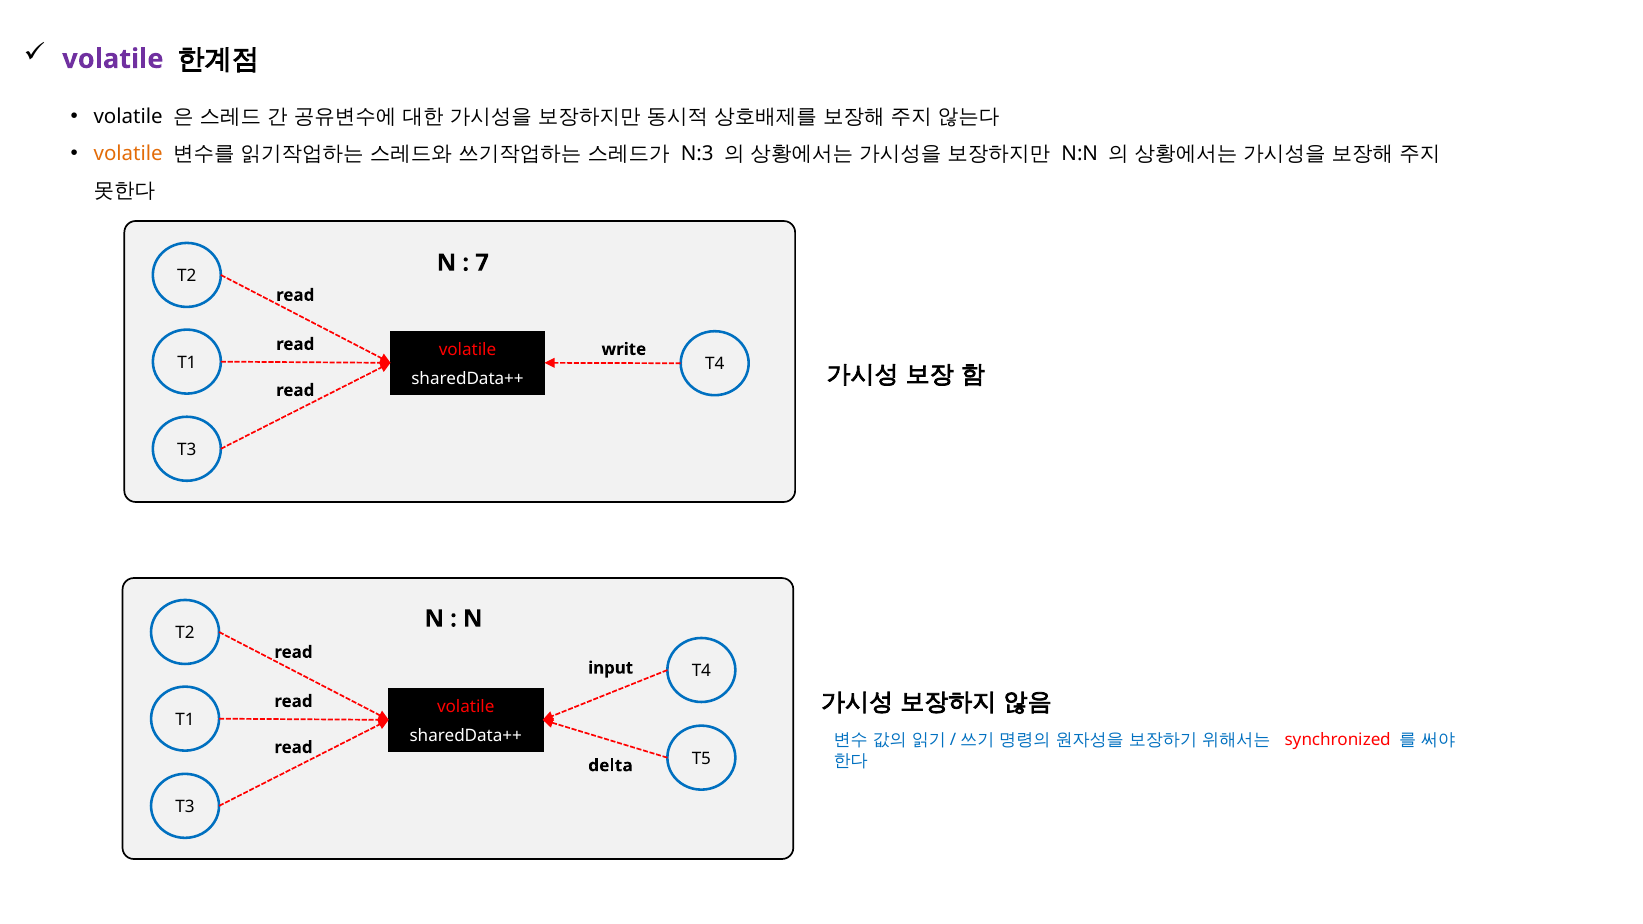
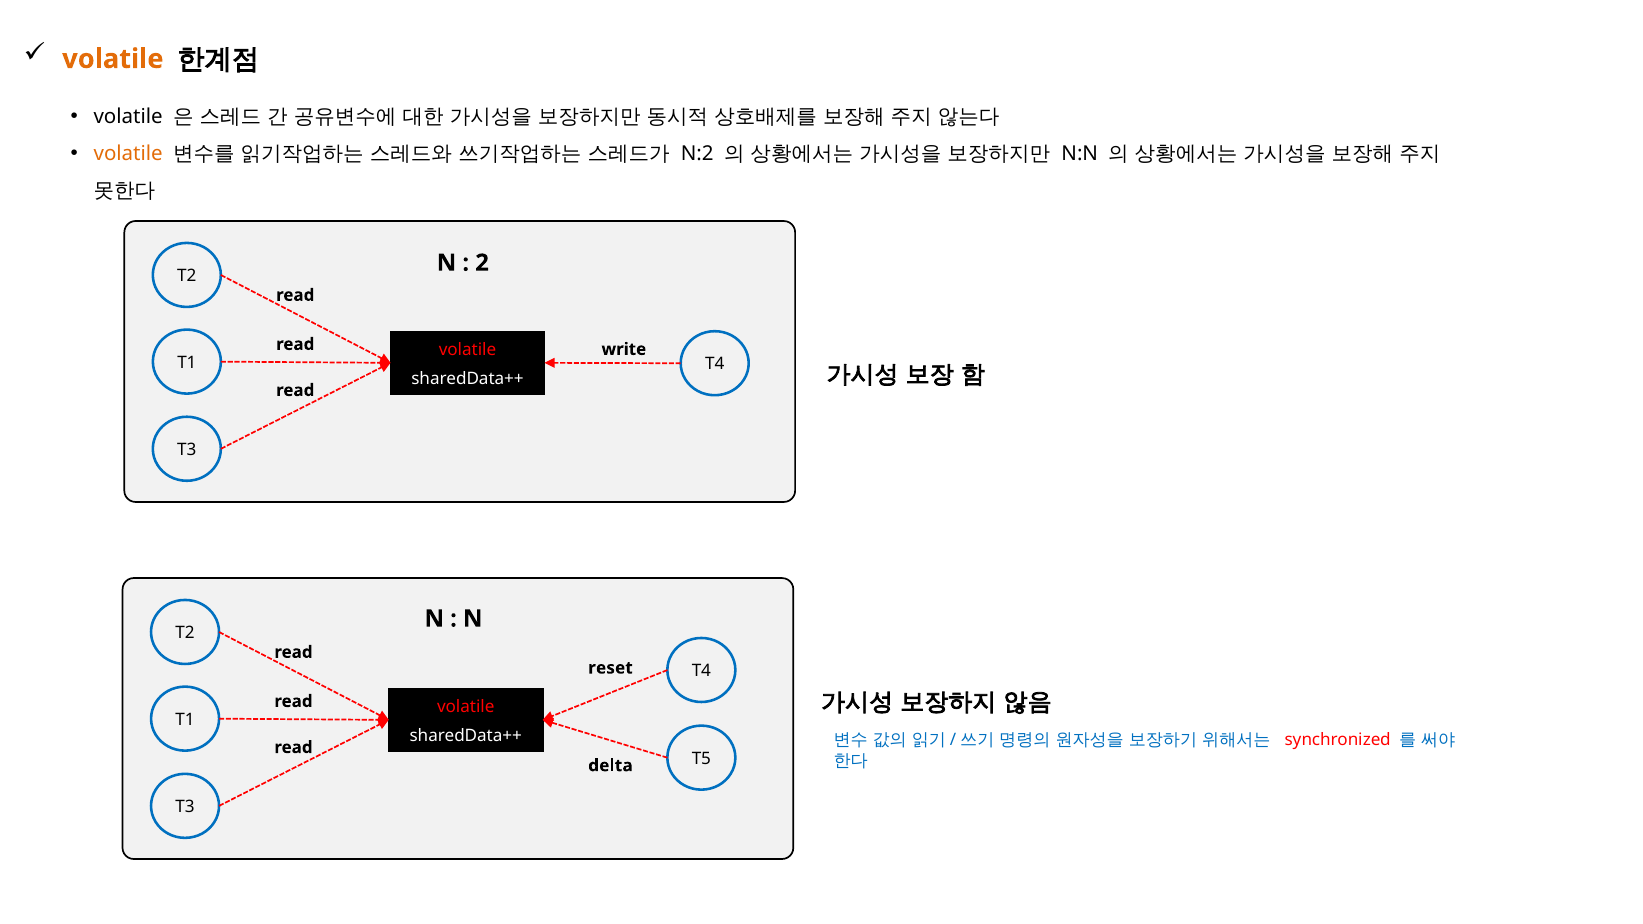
volatile at (113, 59) colour: purple -> orange
N:3: N:3 -> N:2
7: 7 -> 2
input: input -> reset
